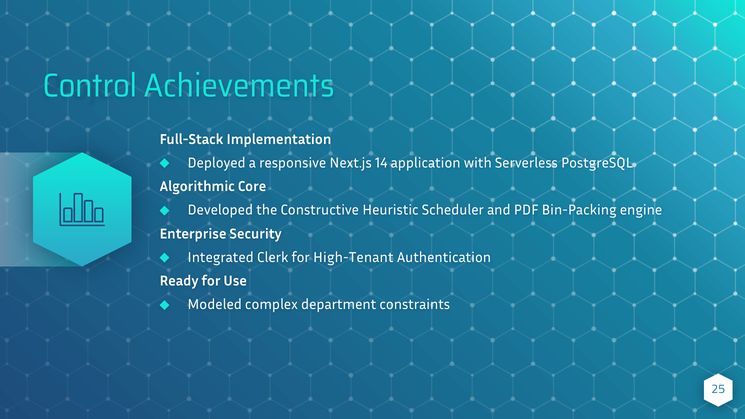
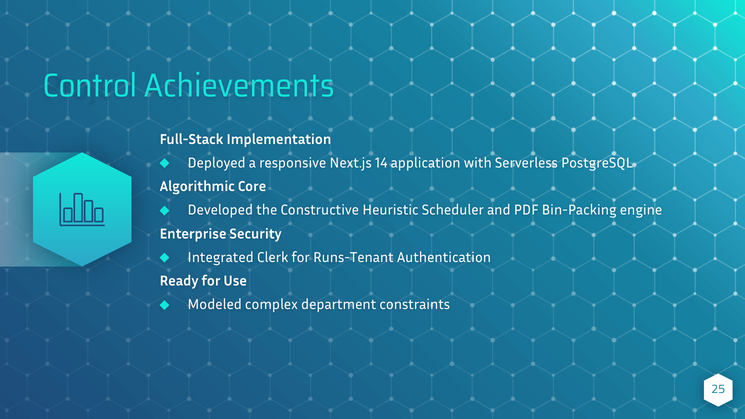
High-Tenant: High-Tenant -> Runs-Tenant
